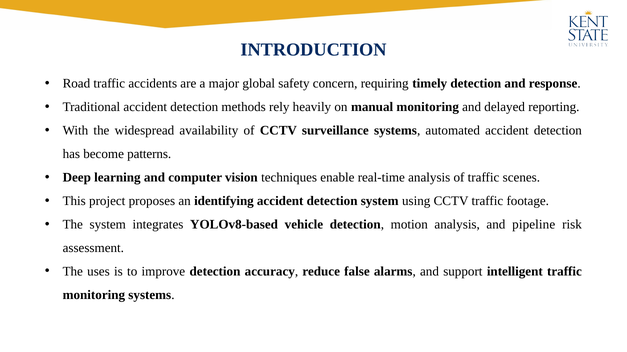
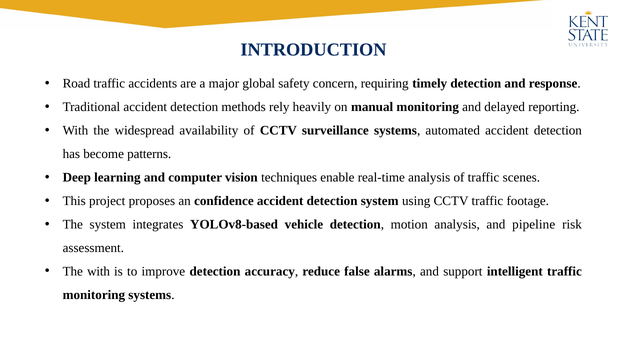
identifying: identifying -> confidence
The uses: uses -> with
